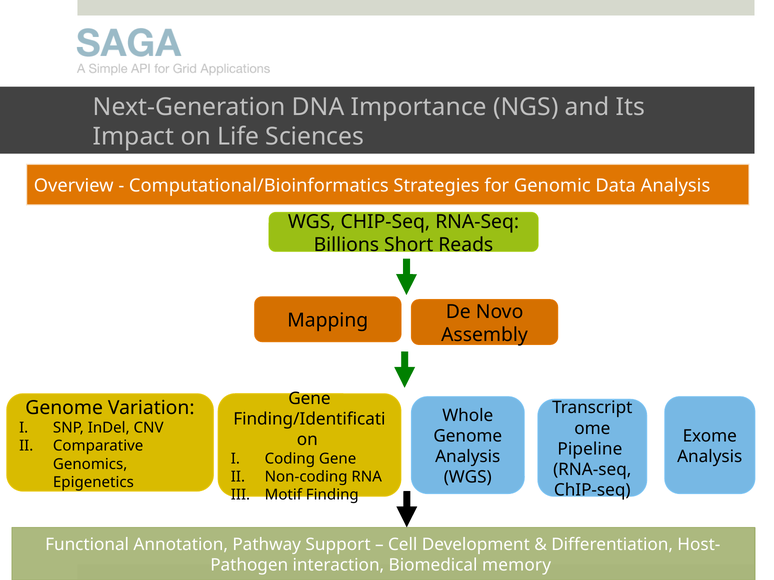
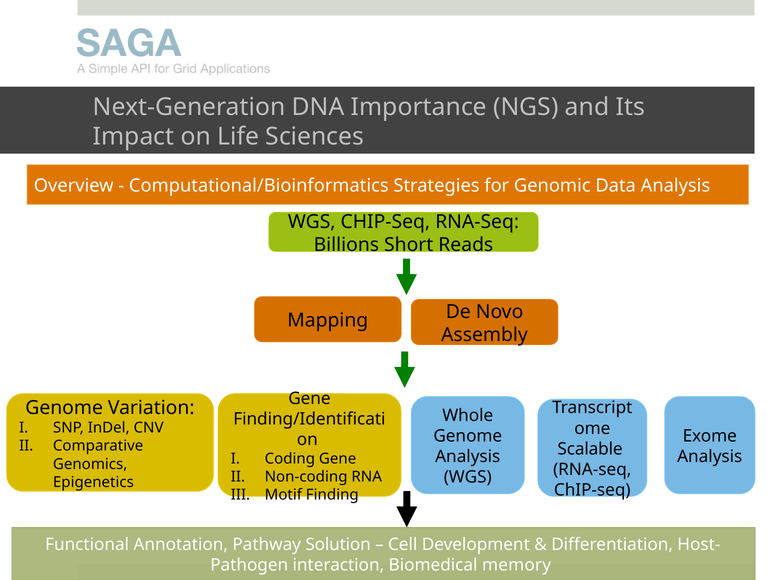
Pipeline: Pipeline -> Scalable
Support: Support -> Solution
